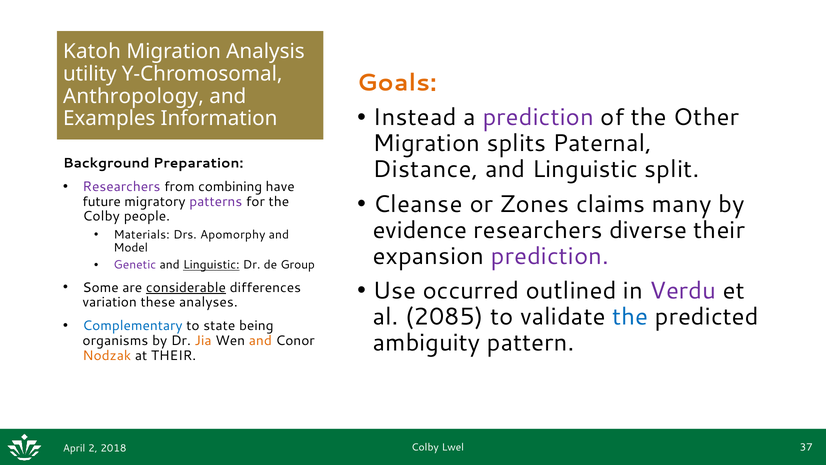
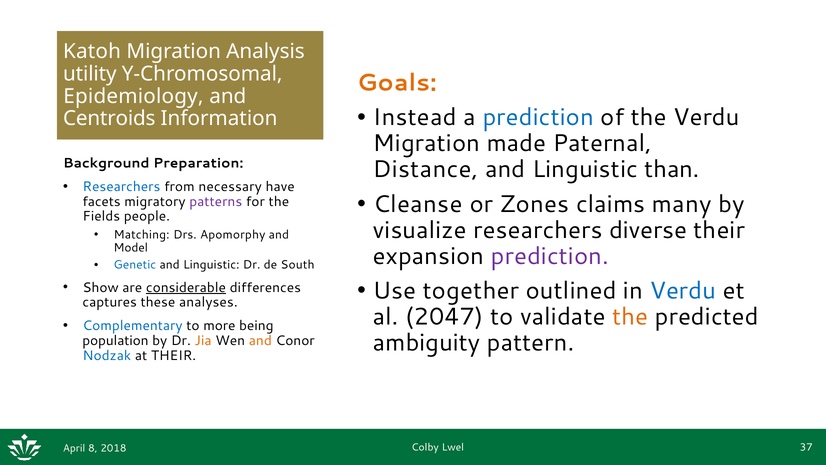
Anthropology: Anthropology -> Epidemiology
prediction at (538, 117) colour: purple -> blue
the Other: Other -> Verdu
Examples: Examples -> Centroids
splits: splits -> made
split: split -> than
Researchers at (121, 186) colour: purple -> blue
combining: combining -> necessary
future: future -> facets
Colby at (101, 216): Colby -> Fields
evidence: evidence -> visualize
Materials: Materials -> Matching
Genetic colour: purple -> blue
Linguistic at (211, 265) underline: present -> none
Group: Group -> South
occurred: occurred -> together
Verdu at (683, 290) colour: purple -> blue
Some: Some -> Show
variation: variation -> captures
2085: 2085 -> 2047
the at (630, 316) colour: blue -> orange
state: state -> more
organisms: organisms -> population
Nodzak colour: orange -> blue
2: 2 -> 8
